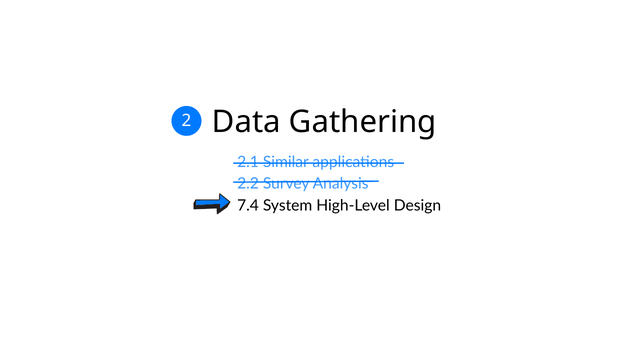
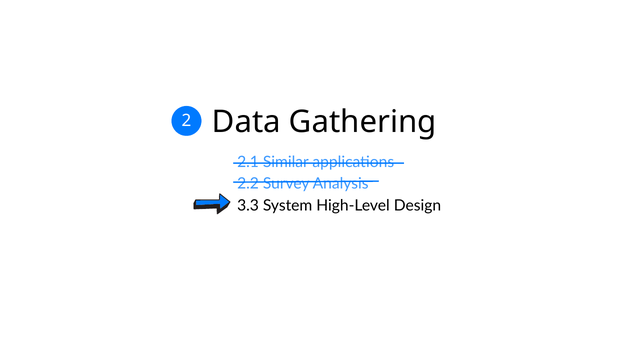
7.4: 7.4 -> 3.3
